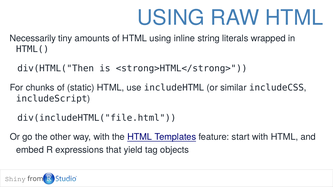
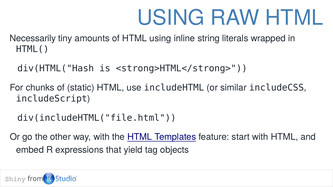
div(HTML("Then: div(HTML("Then -> div(HTML("Hash
